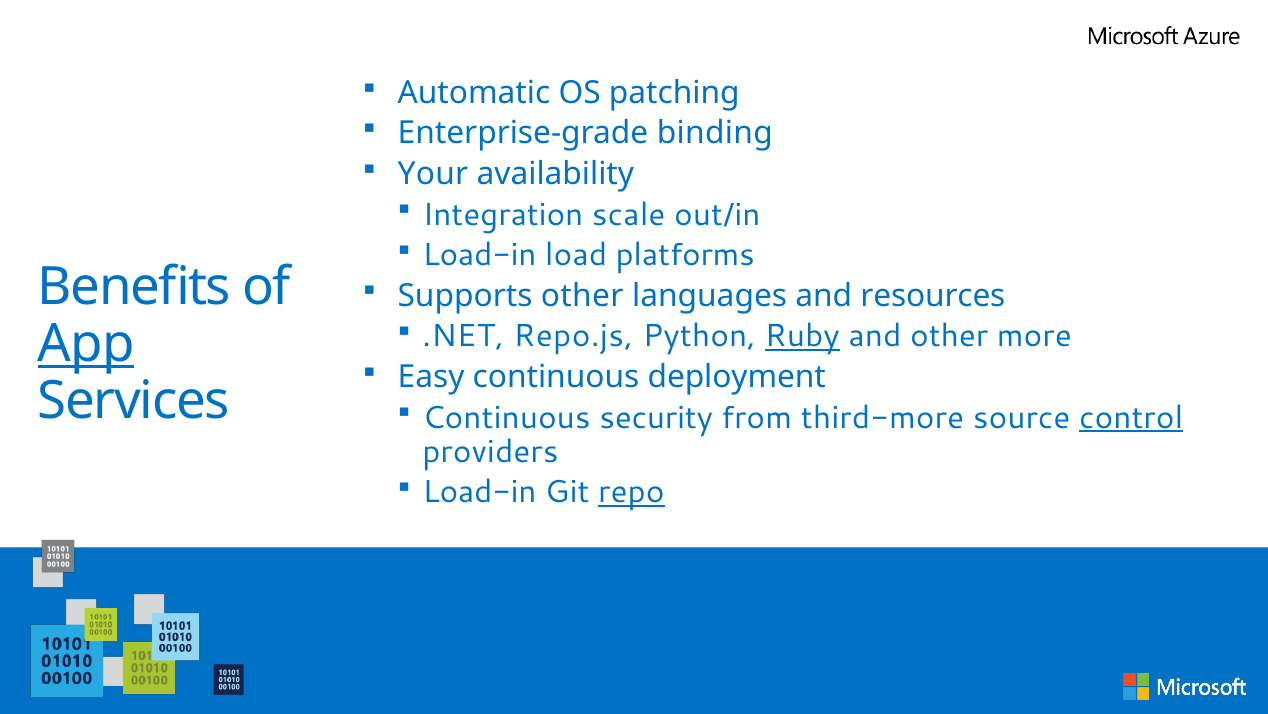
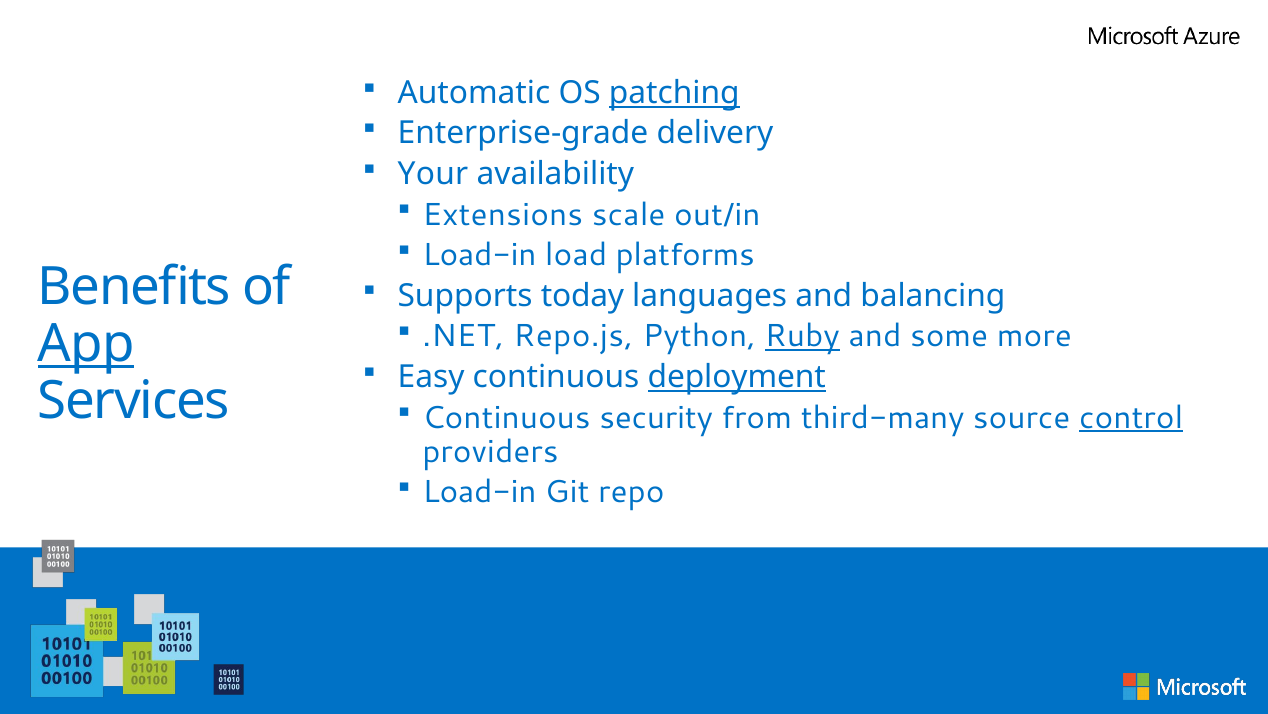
patching underline: none -> present
binding: binding -> delivery
Integration: Integration -> Extensions
Supports other: other -> today
resources: resources -> balancing
and other: other -> some
deployment underline: none -> present
third-more: third-more -> third-many
repo underline: present -> none
